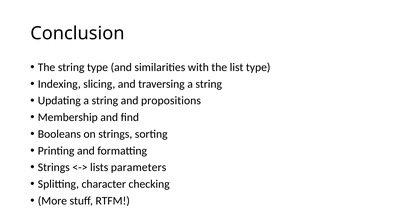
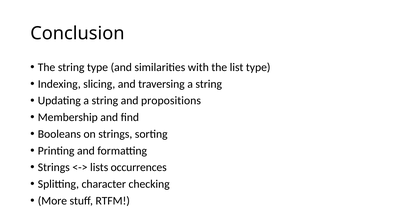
parameters: parameters -> occurrences
